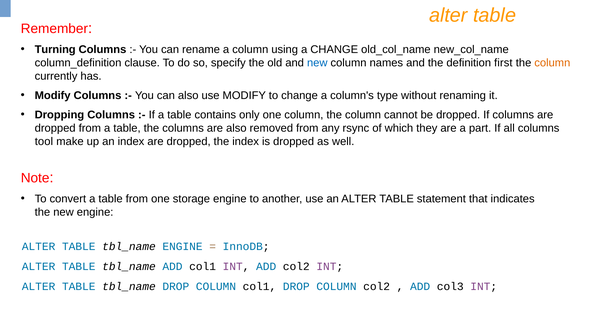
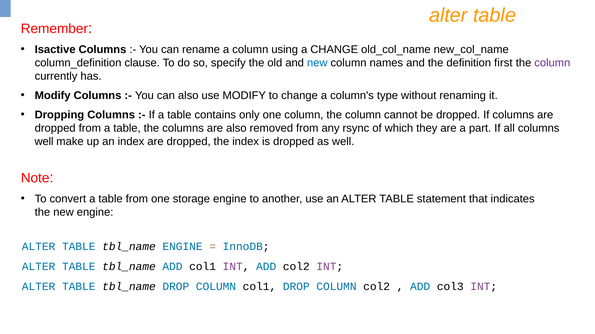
Turning: Turning -> Isactive
column at (552, 63) colour: orange -> purple
tool at (44, 142): tool -> well
